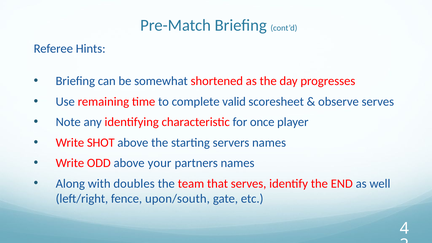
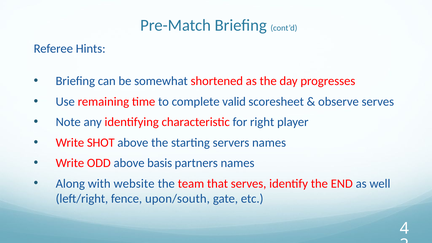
once: once -> right
your: your -> basis
doubles: doubles -> website
